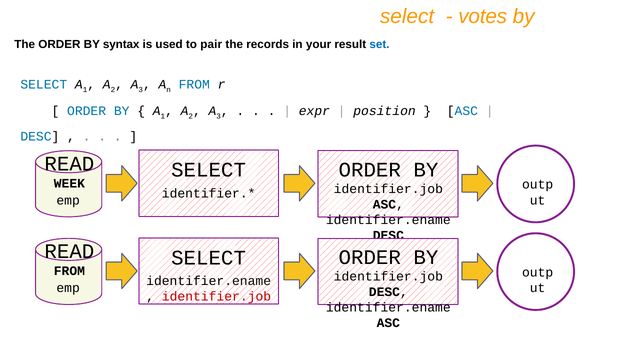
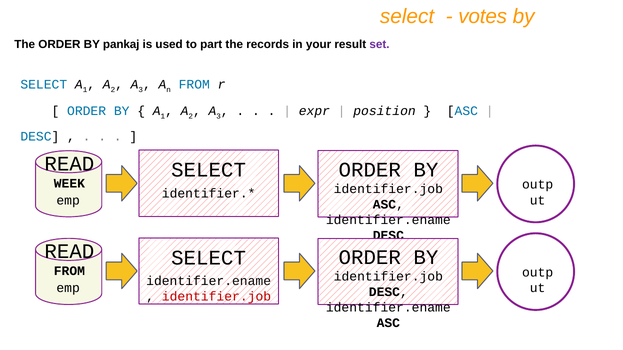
syntax: syntax -> pankaj
pair: pair -> part
set colour: blue -> purple
